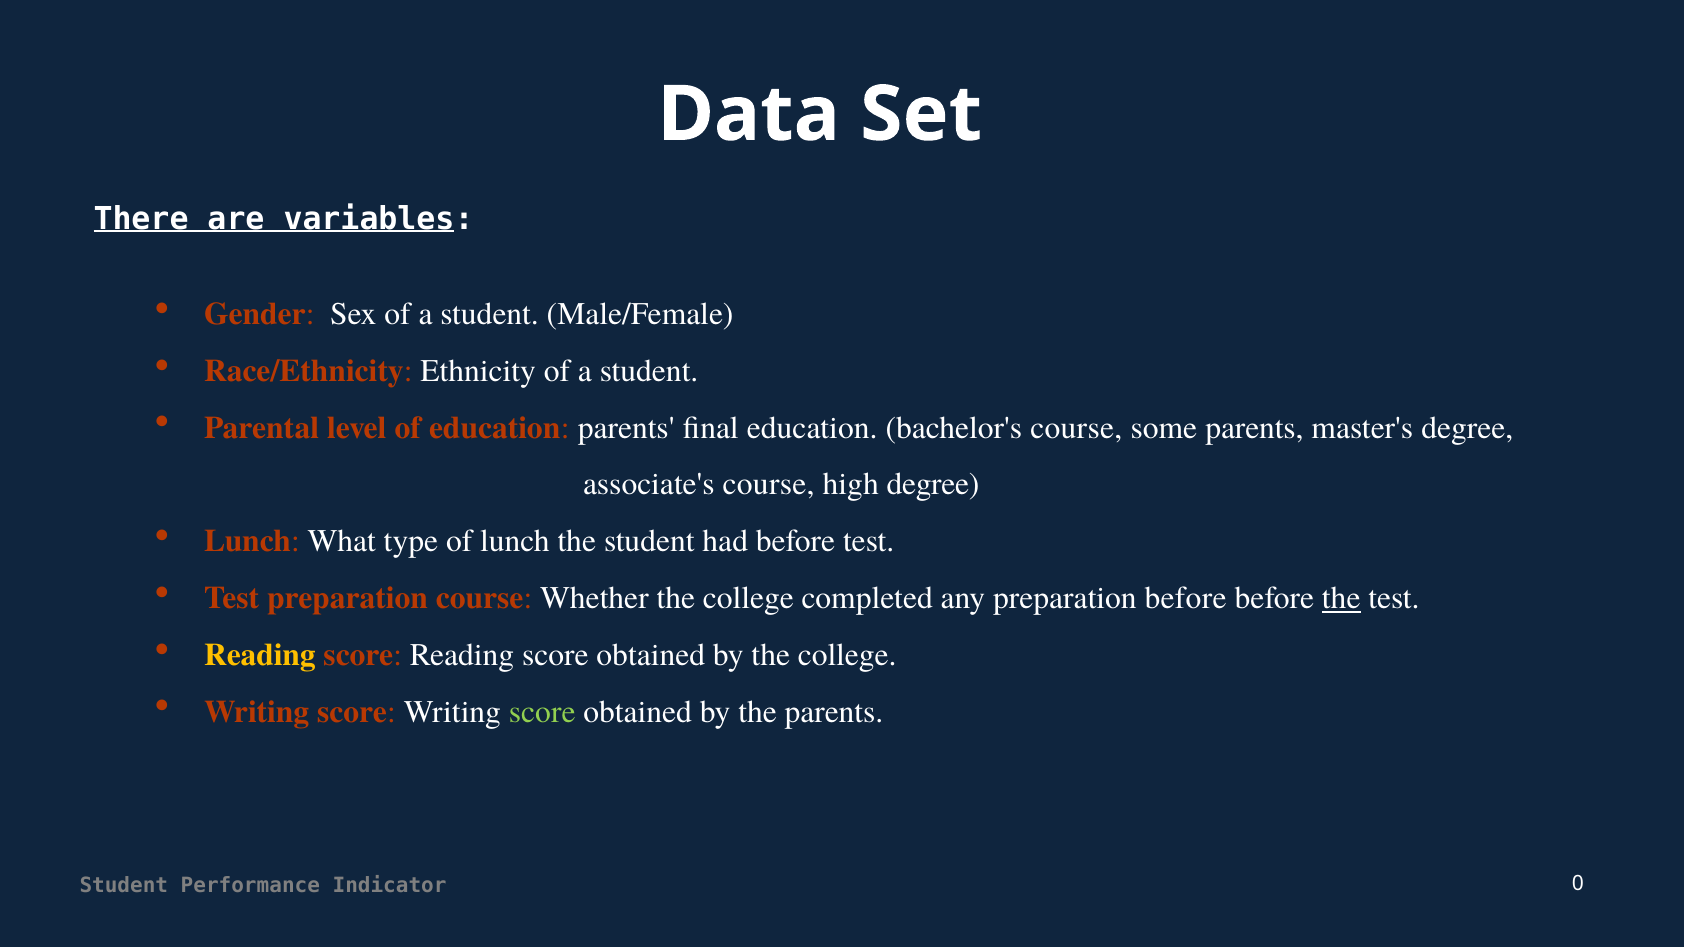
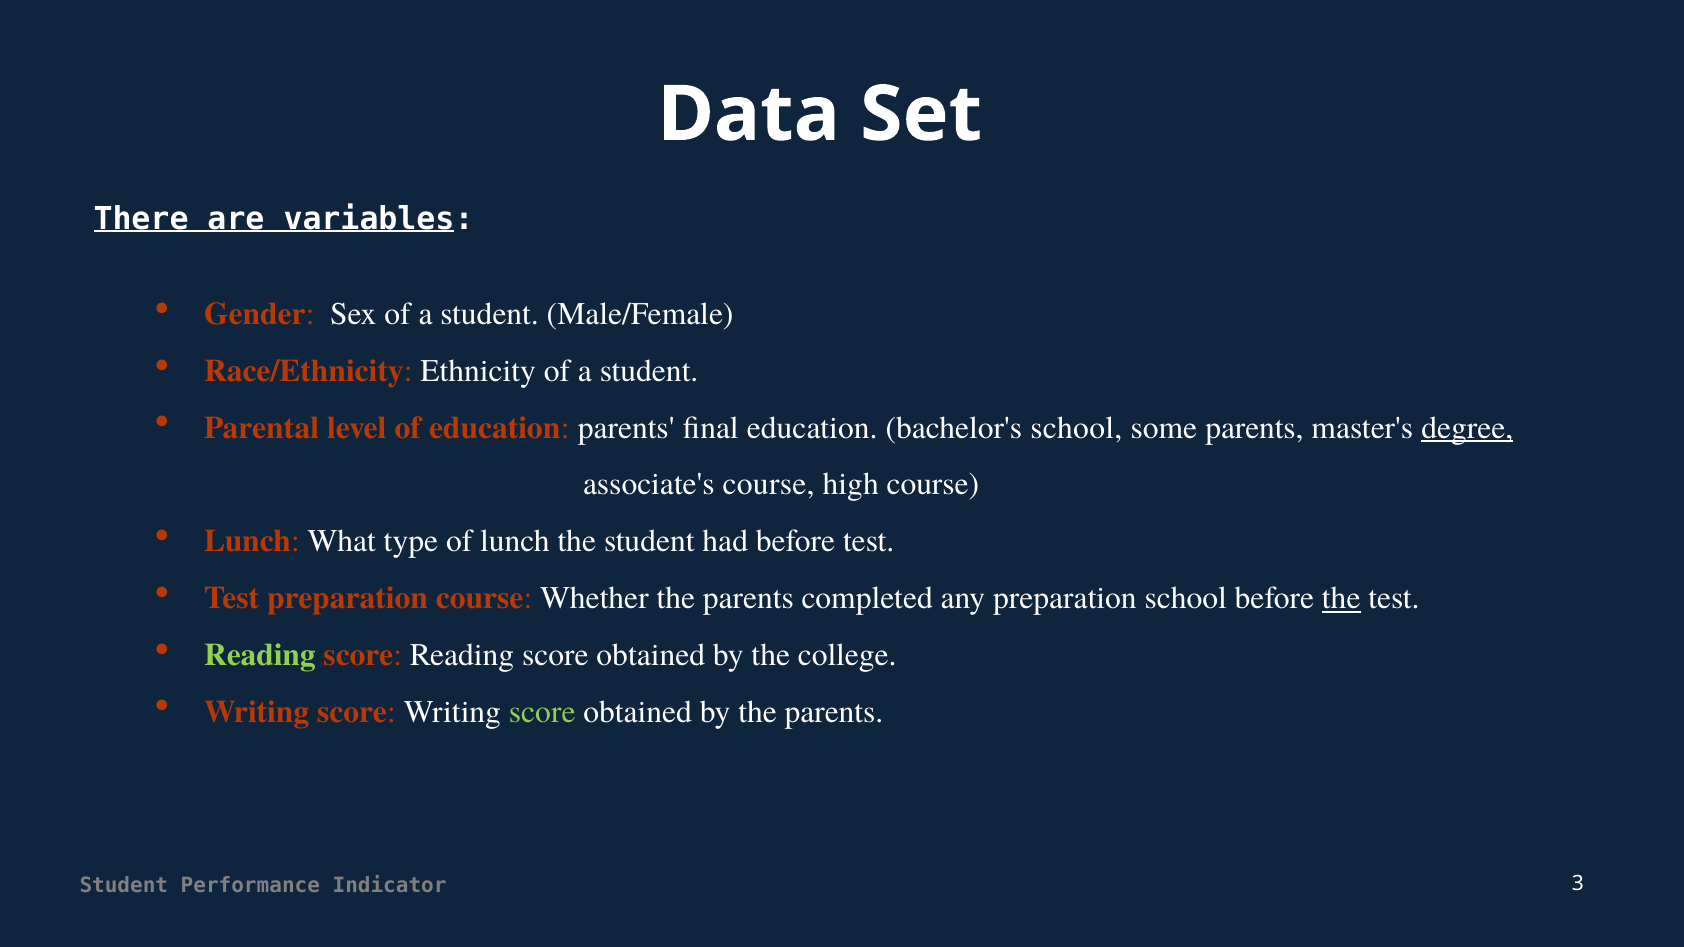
bachelor's course: course -> school
degree at (1467, 428) underline: none -> present
high degree: degree -> course
Whether the college: college -> parents
preparation before: before -> school
Reading at (260, 655) colour: yellow -> light green
0: 0 -> 3
